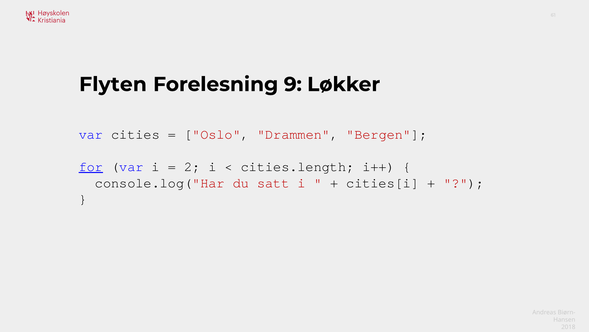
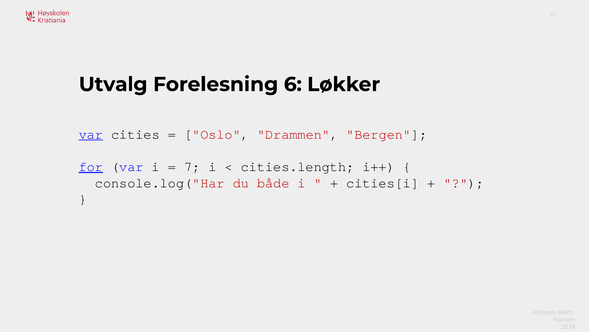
Flyten: Flyten -> Utvalg
9: 9 -> 6
var at (91, 134) underline: none -> present
2: 2 -> 7
satt: satt -> både
